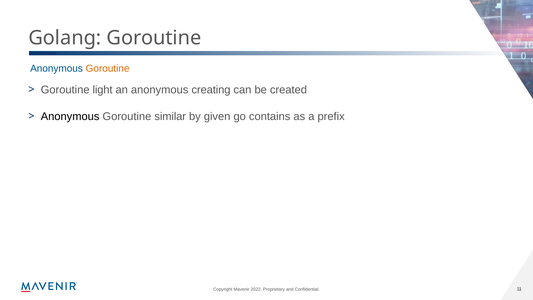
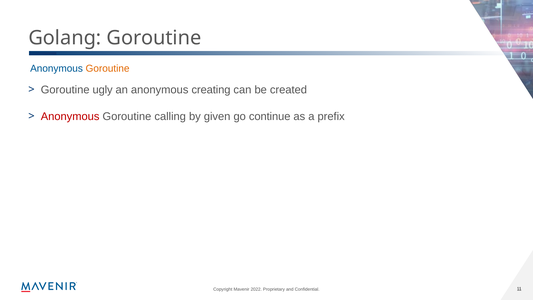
light: light -> ugly
Anonymous at (70, 116) colour: black -> red
similar: similar -> calling
contains: contains -> continue
